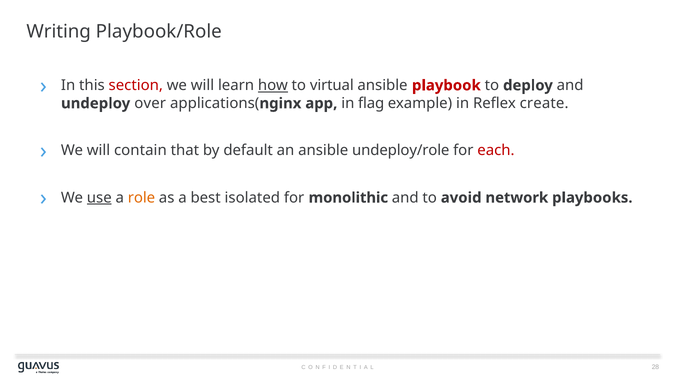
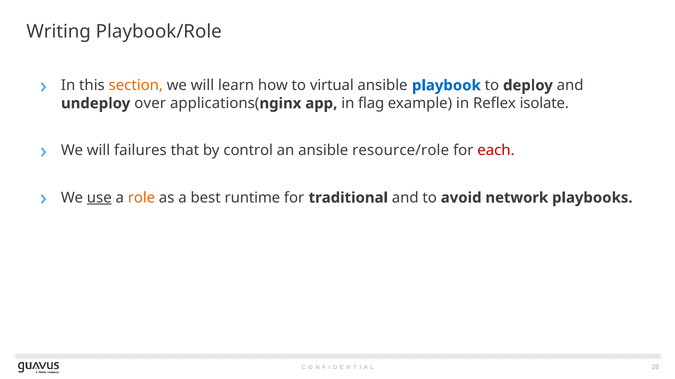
section colour: red -> orange
how underline: present -> none
playbook colour: red -> blue
create: create -> isolate
contain: contain -> failures
default: default -> control
undeploy/role: undeploy/role -> resource/role
isolated: isolated -> runtime
monolithic: monolithic -> traditional
